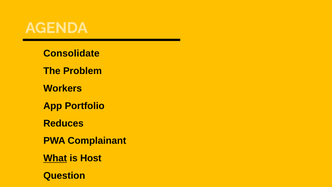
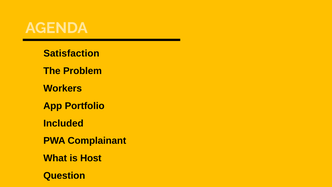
Consolidate: Consolidate -> Satisfaction
Reduces: Reduces -> Included
What underline: present -> none
